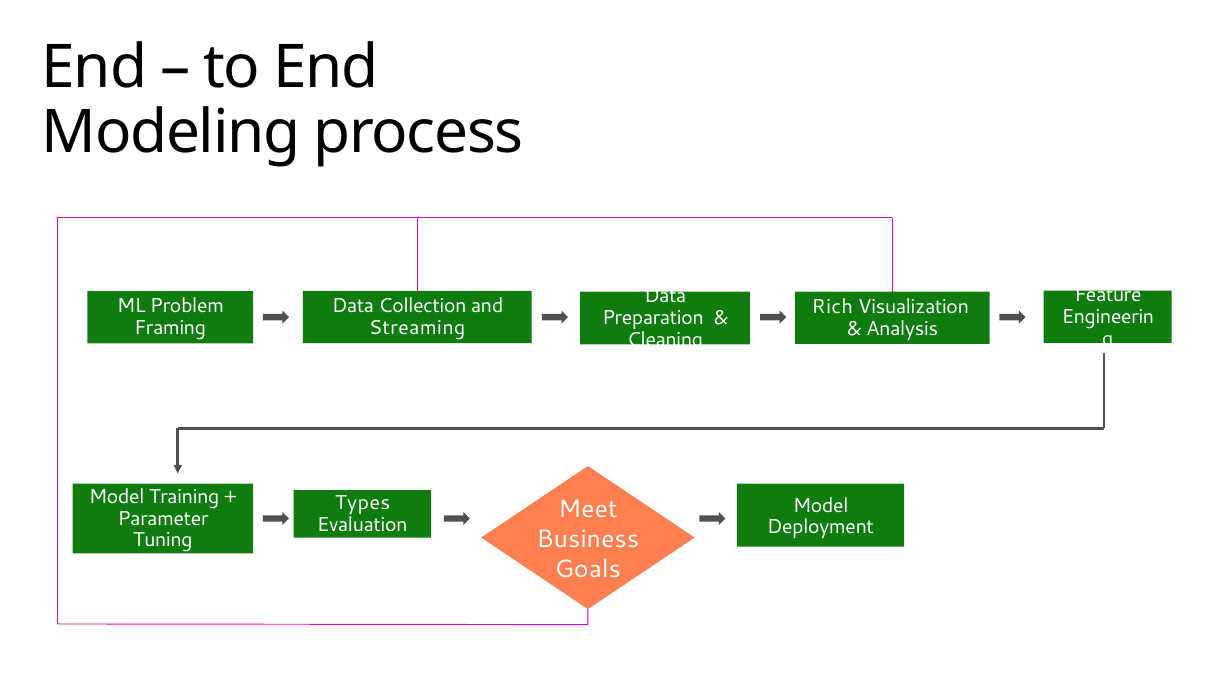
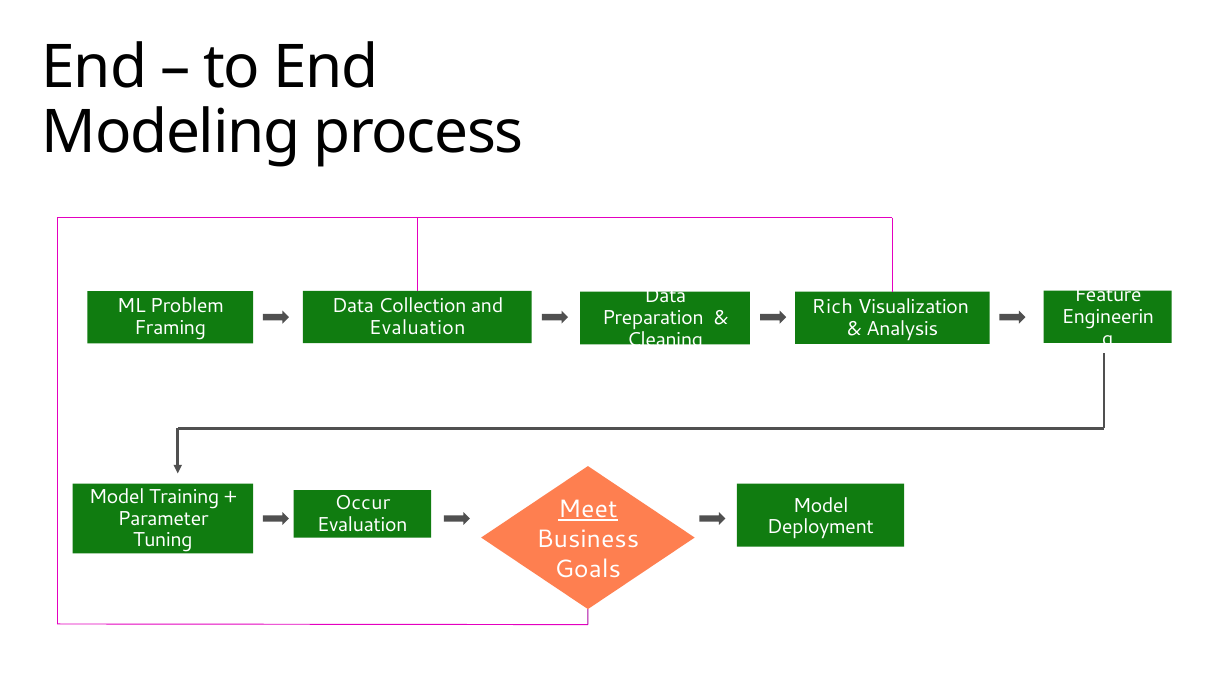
Streaming at (417, 328): Streaming -> Evaluation
Types: Types -> Occur
Meet underline: none -> present
